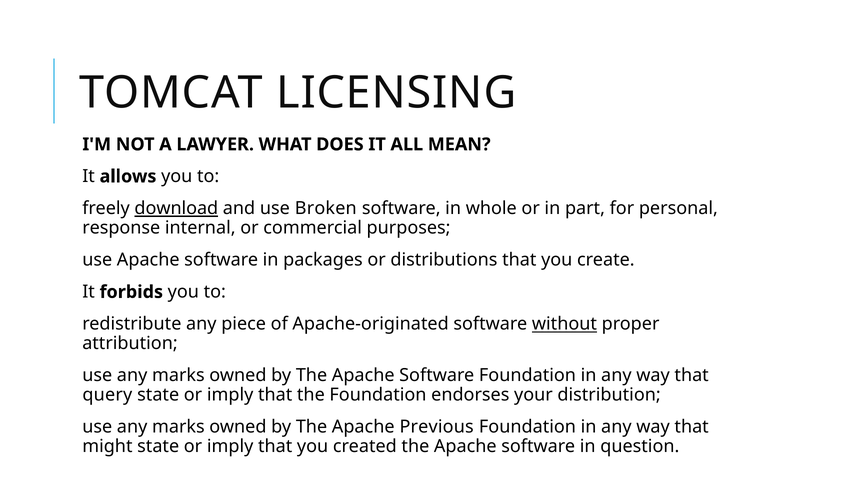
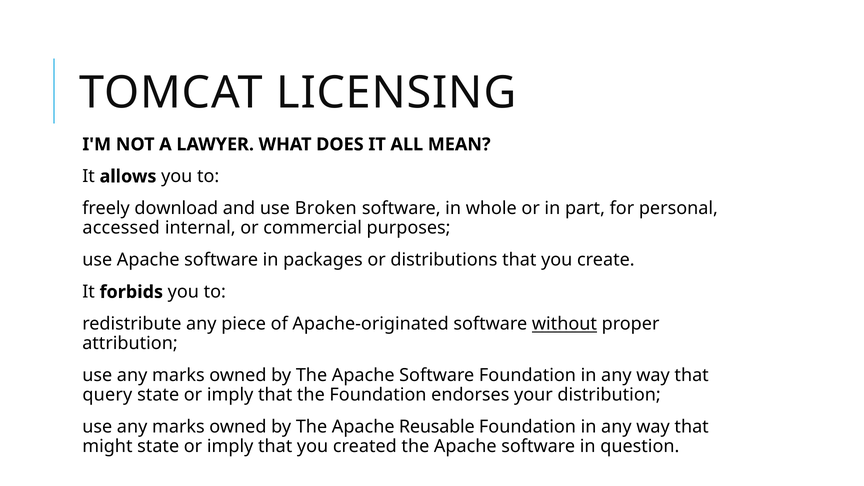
download underline: present -> none
response: response -> accessed
Previous: Previous -> Reusable
